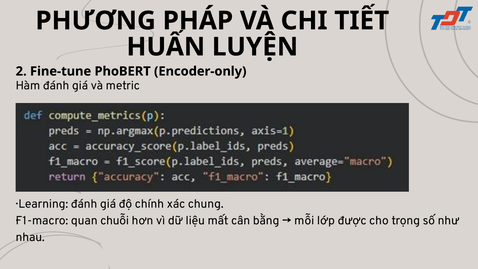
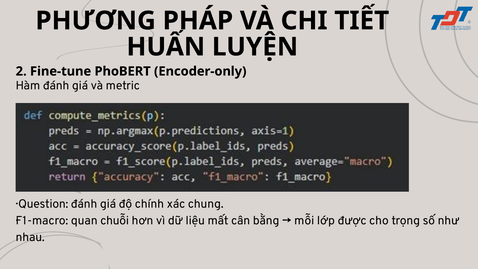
·Learning: ·Learning -> ·Question
